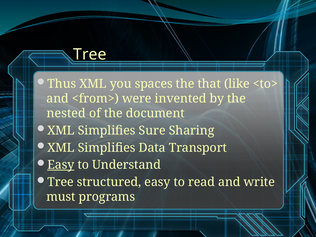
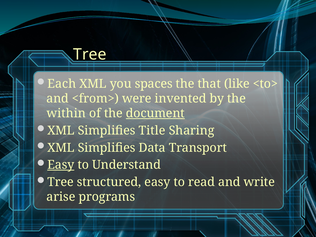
Thus: Thus -> Each
nested: nested -> within
document underline: none -> present
Sure: Sure -> Title
must: must -> arise
